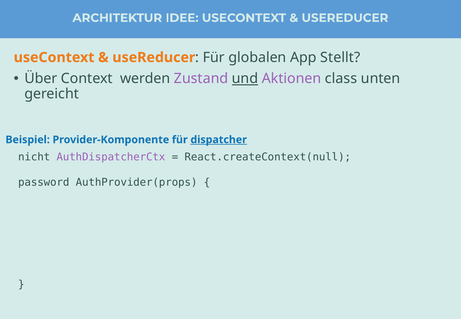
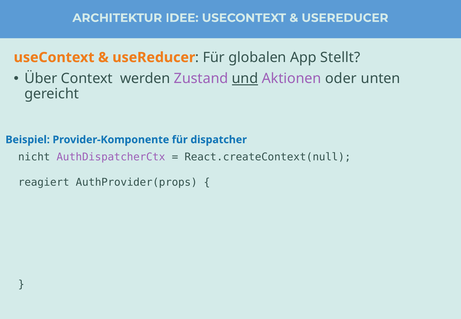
class: class -> oder
dispatcher underline: present -> none
password: password -> reagiert
